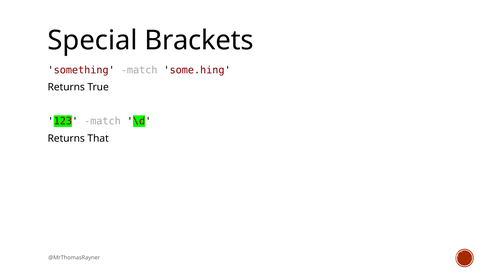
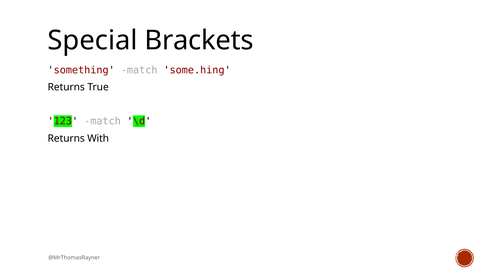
That: That -> With
